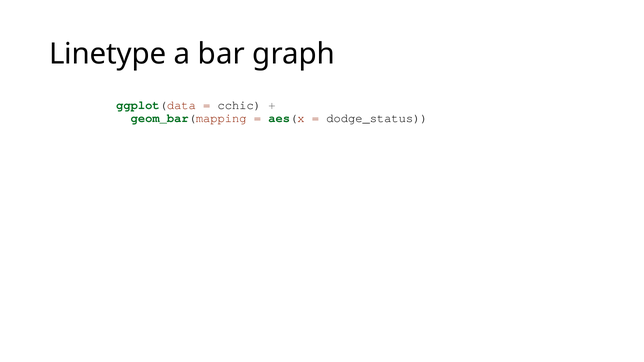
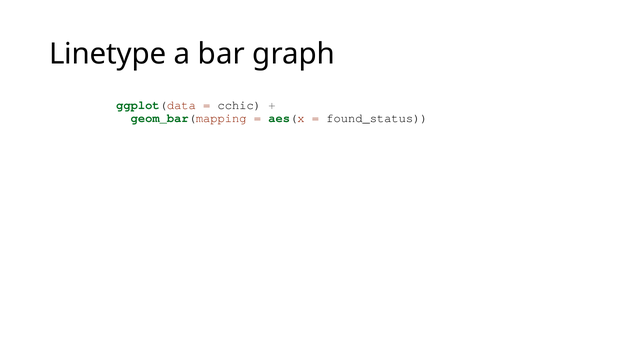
dodge_status: dodge_status -> found_status
